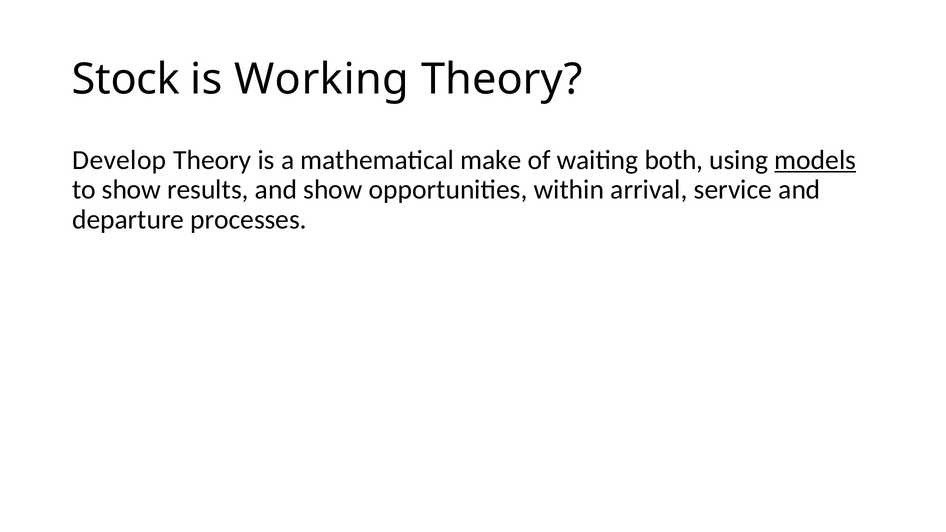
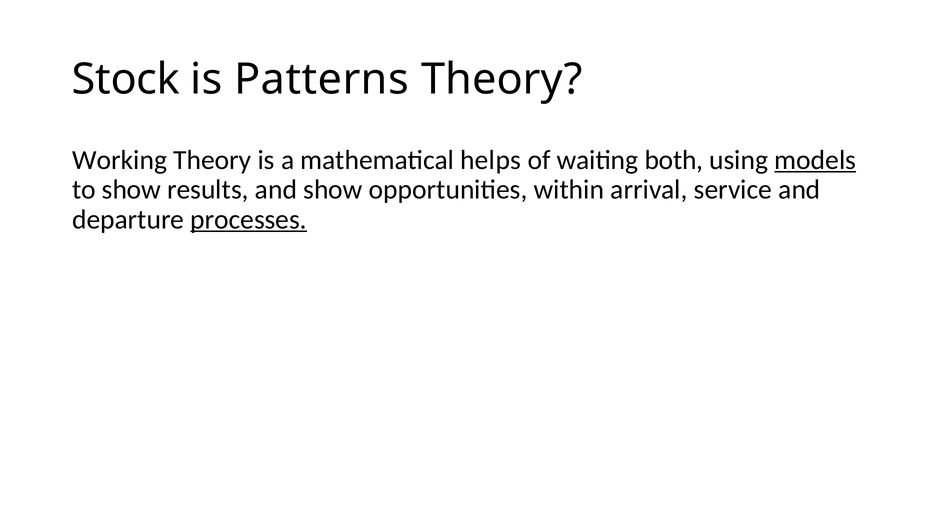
Working: Working -> Patterns
Develop: Develop -> Working
make: make -> helps
processes underline: none -> present
